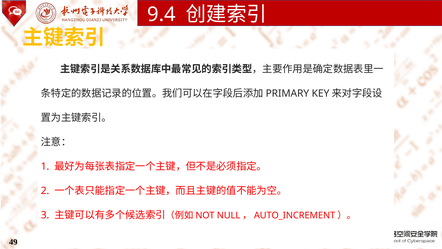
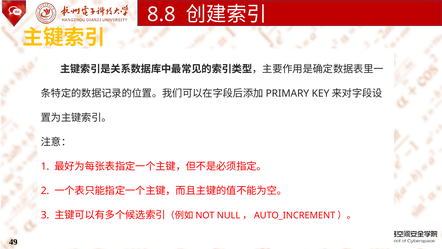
9.4: 9.4 -> 8.8
